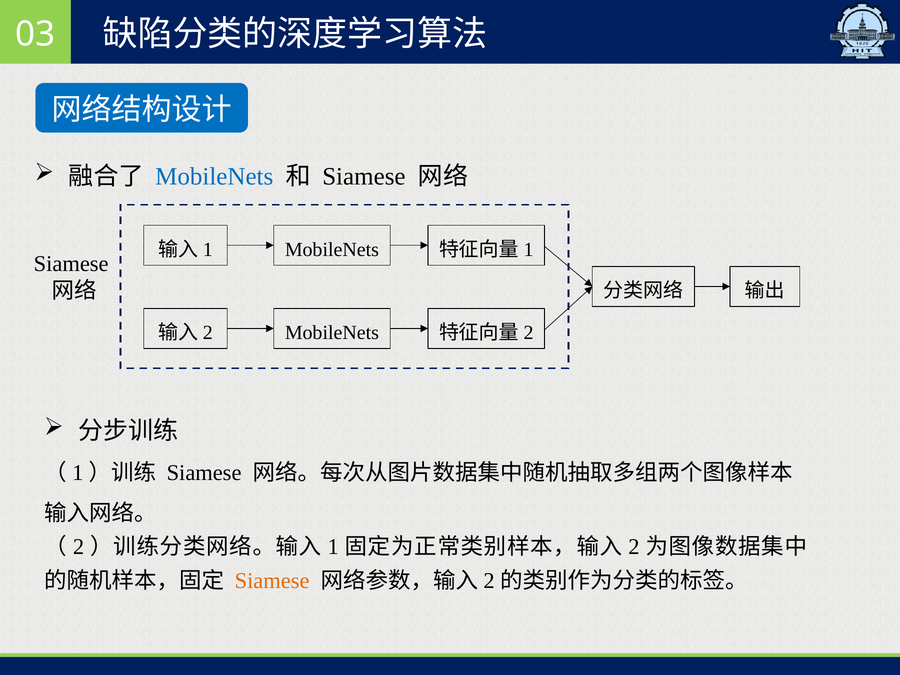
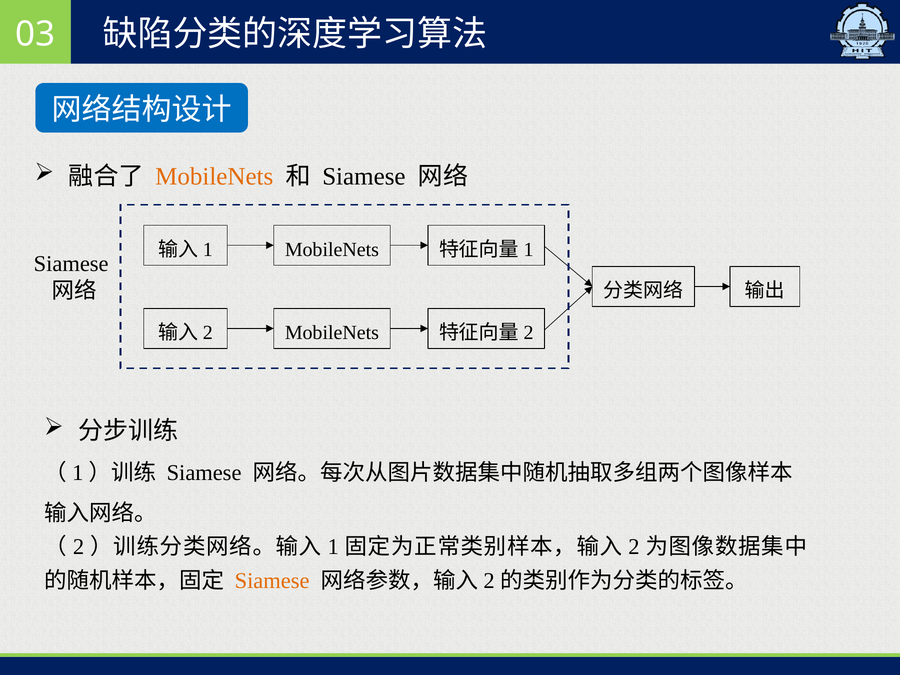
MobileNets at (214, 177) colour: blue -> orange
